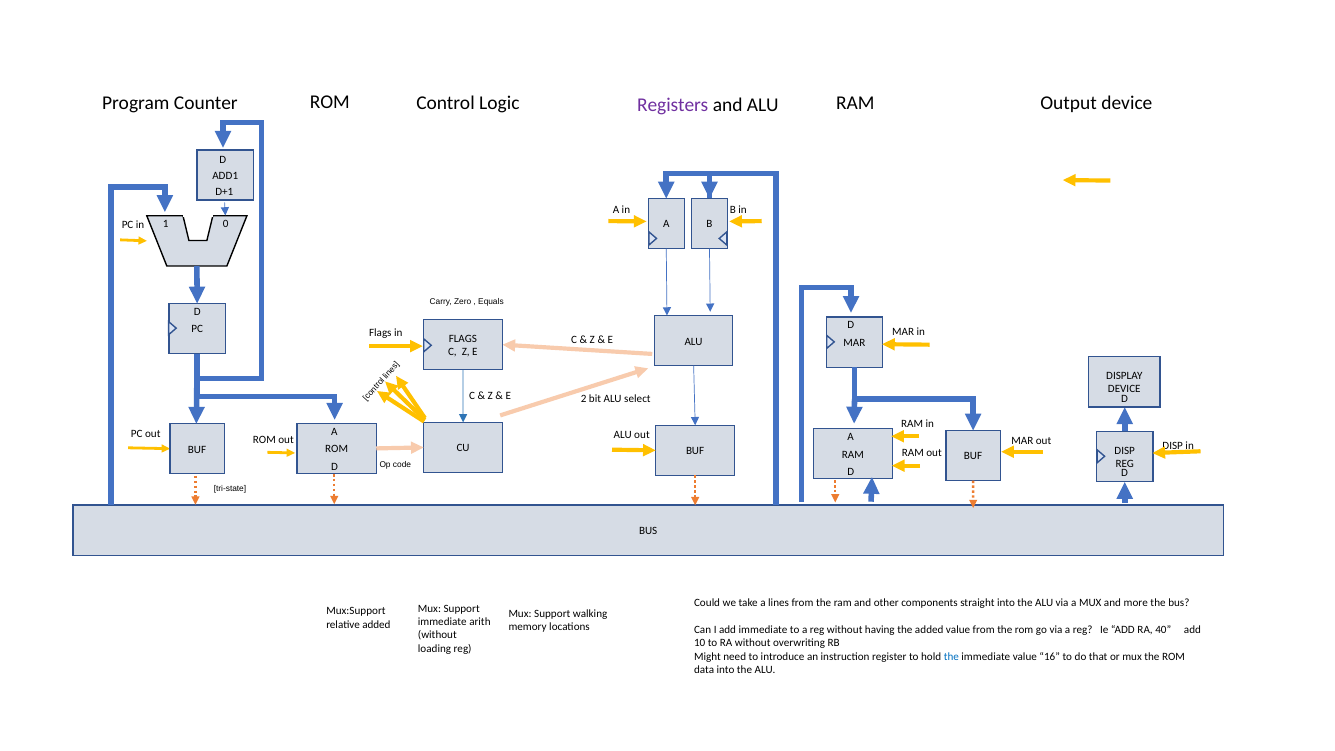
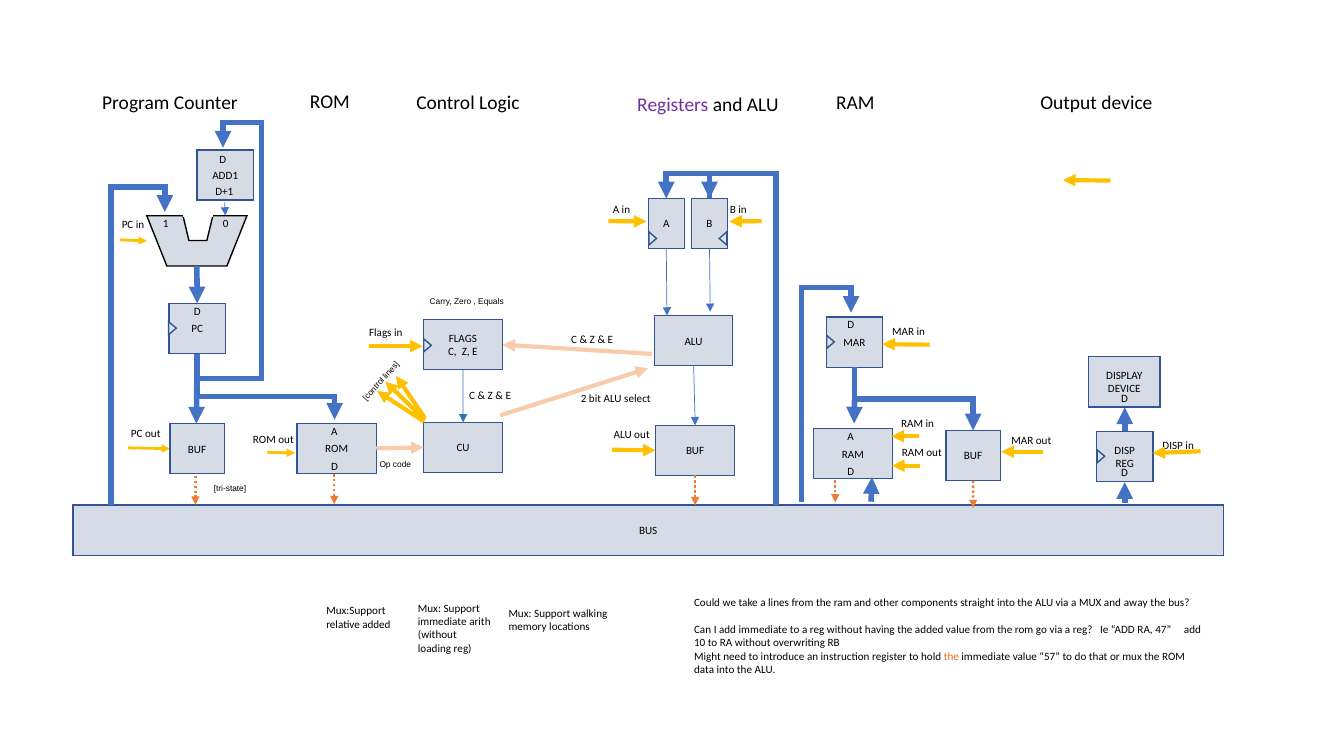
more: more -> away
40: 40 -> 47
the at (951, 656) colour: blue -> orange
16: 16 -> 57
